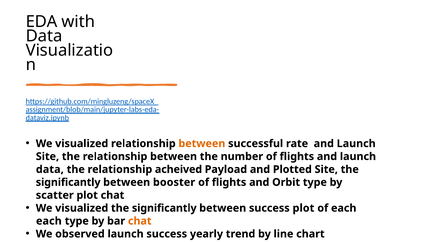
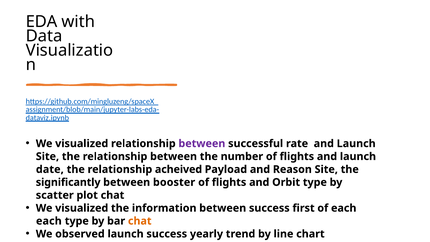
between at (202, 143) colour: orange -> purple
data at (50, 169): data -> date
Plotted: Plotted -> Reason
visualized the significantly: significantly -> information
success plot: plot -> first
